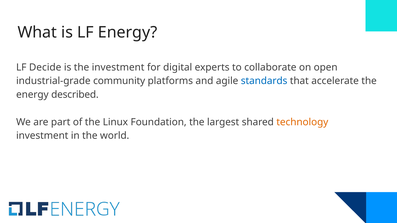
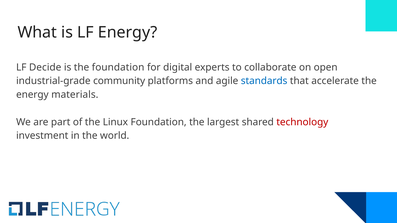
the investment: investment -> foundation
described: described -> materials
technology colour: orange -> red
